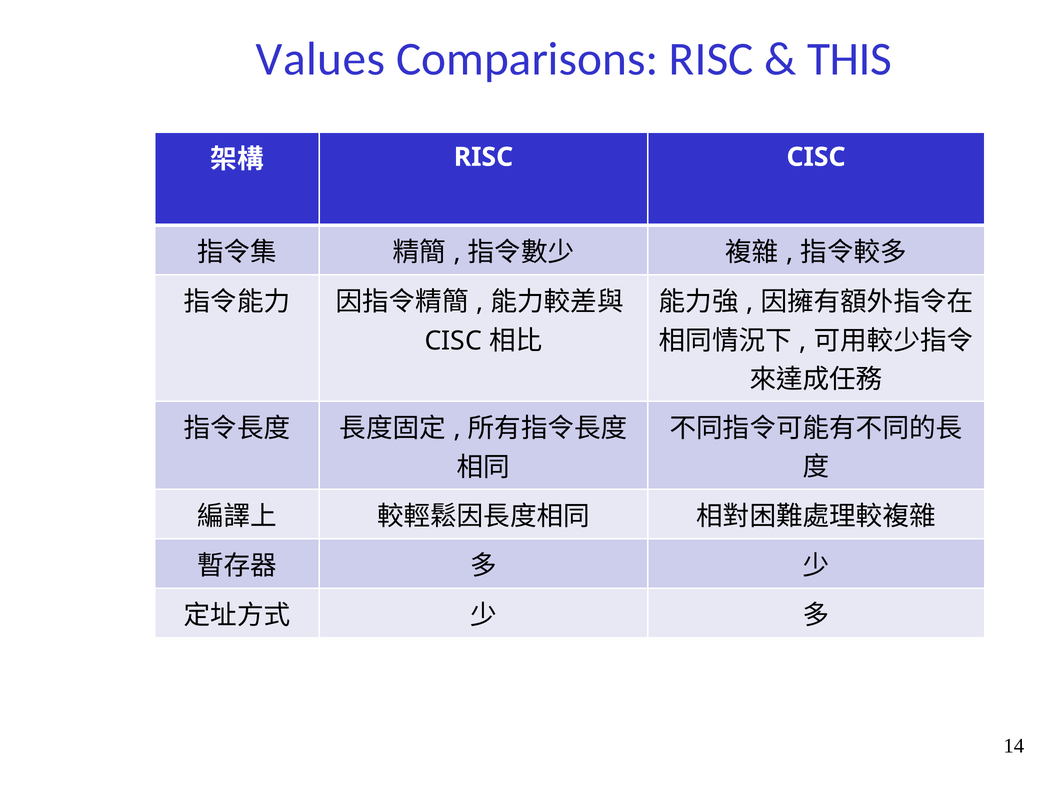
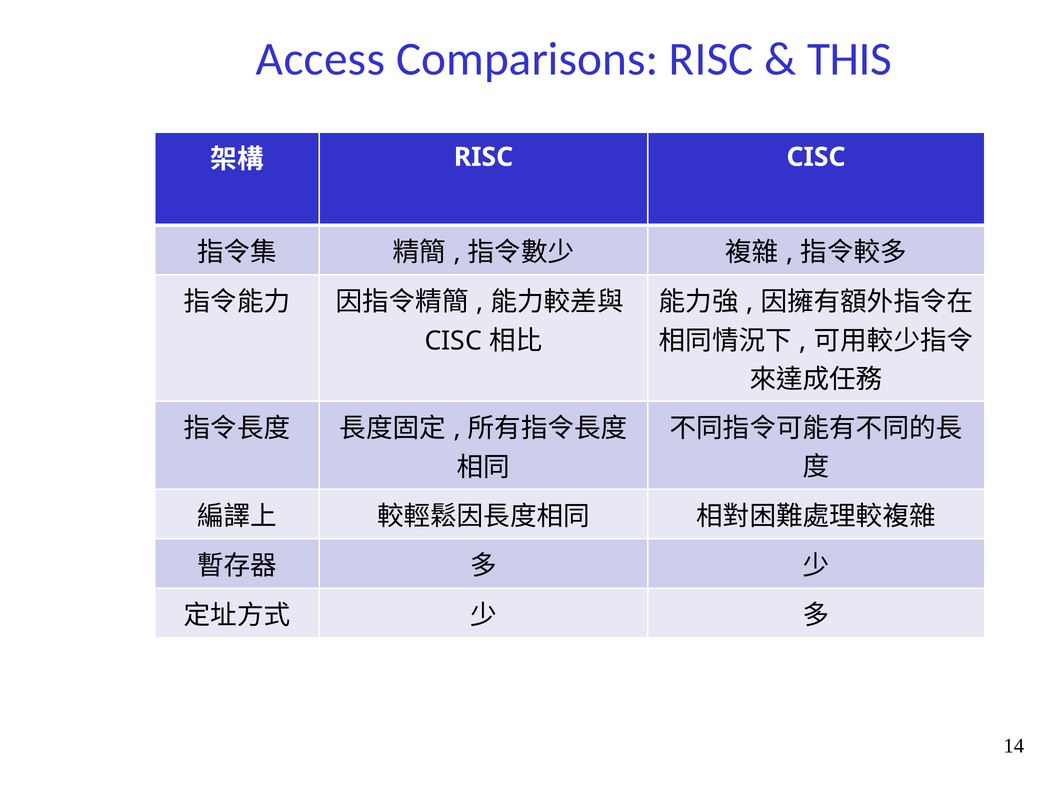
Values: Values -> Access
